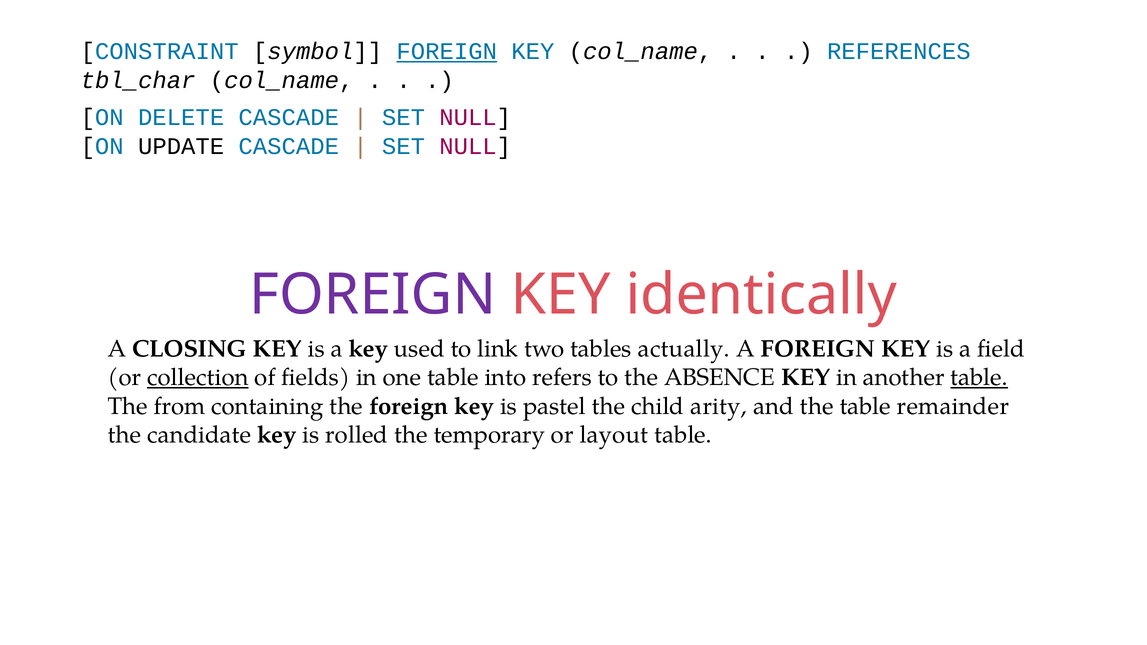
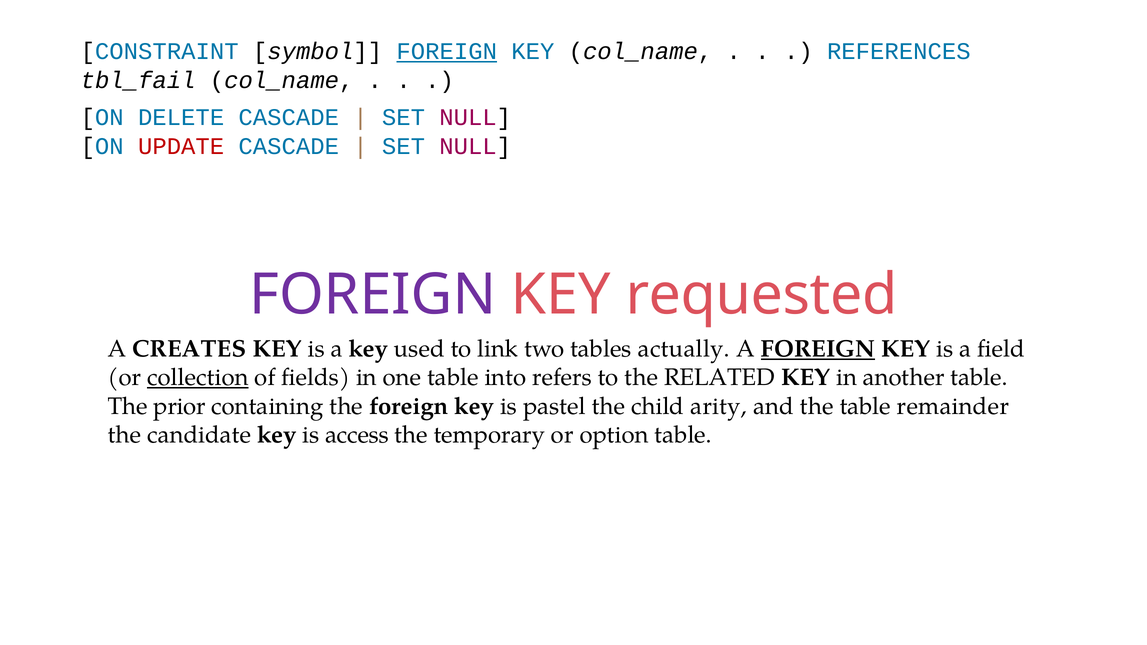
tbl_char: tbl_char -> tbl_fail
UPDATE colour: black -> red
identically: identically -> requested
CLOSING: CLOSING -> CREATES
FOREIGN at (818, 349) underline: none -> present
ABSENCE: ABSENCE -> RELATED
table at (979, 378) underline: present -> none
from: from -> prior
rolled: rolled -> access
layout: layout -> option
